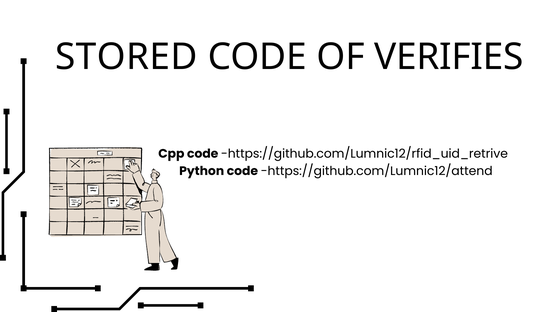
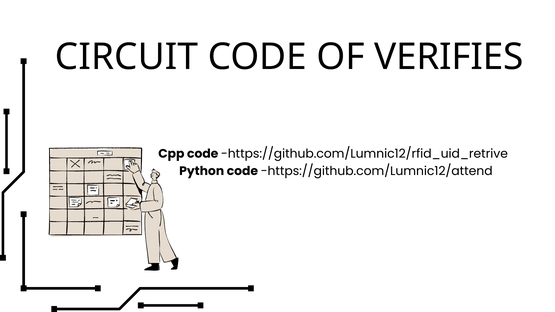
STORED: STORED -> CIRCUIT
